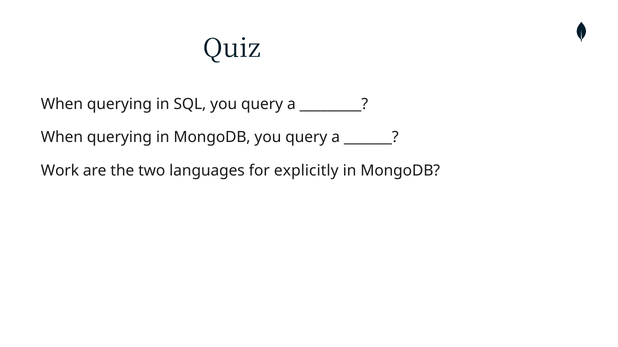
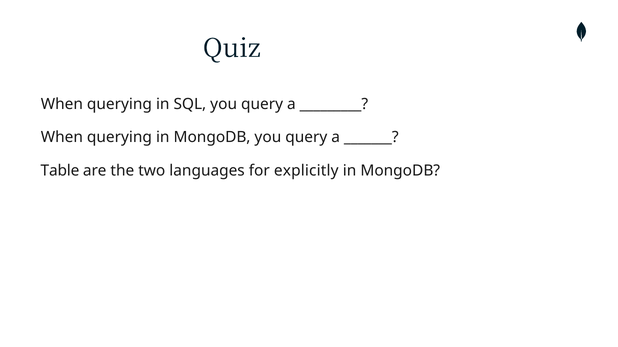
Work: Work -> Table
